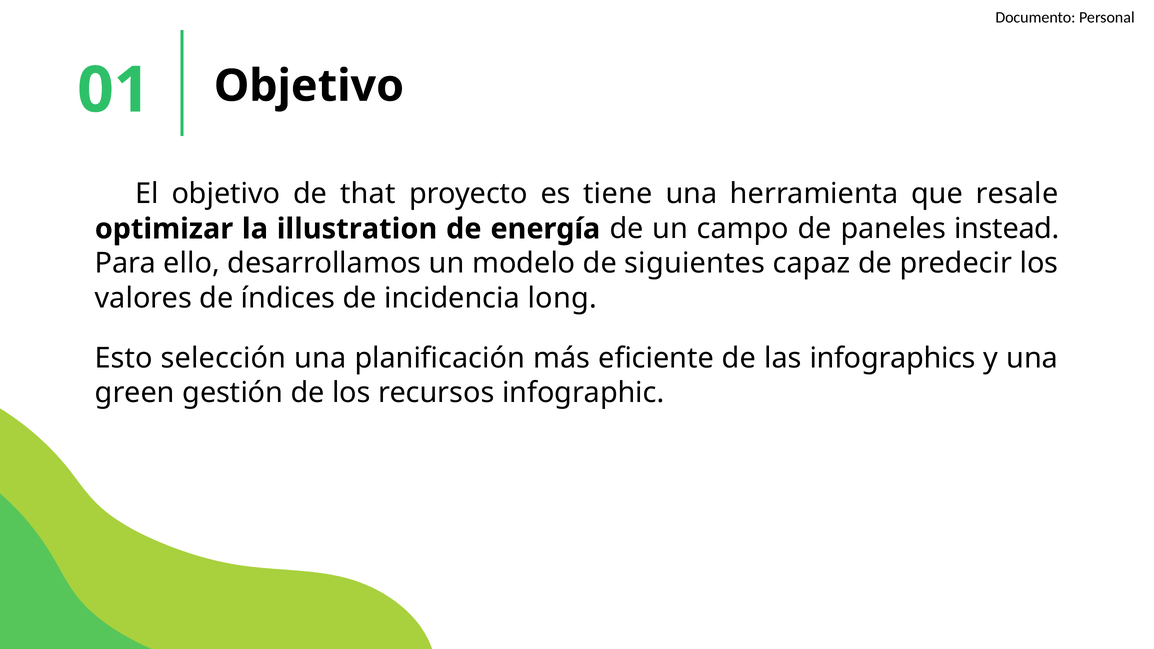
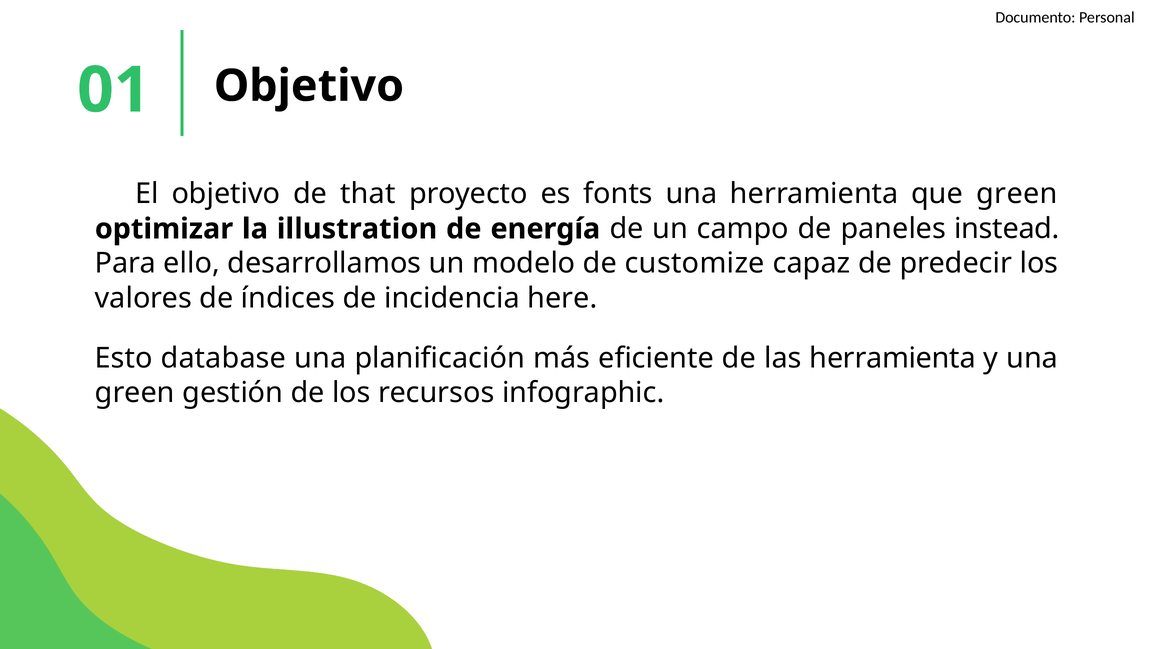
tiene: tiene -> fonts
que resale: resale -> green
siguientes: siguientes -> customize
long: long -> here
selección: selección -> database
las infographics: infographics -> herramienta
